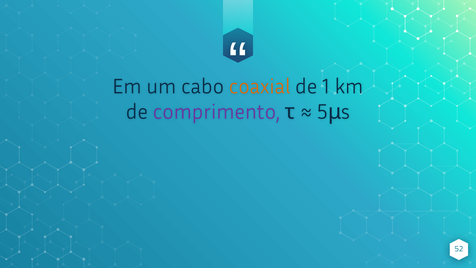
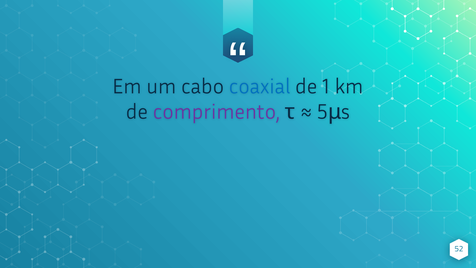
coaxial colour: orange -> blue
